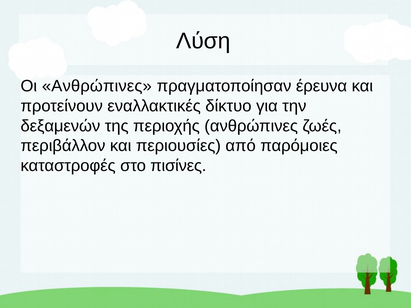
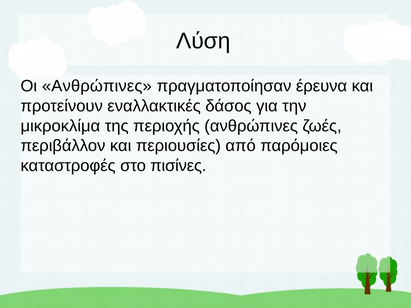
δίκτυο: δίκτυο -> δάσος
δεξαμενών: δεξαμενών -> μικροκλίμα
